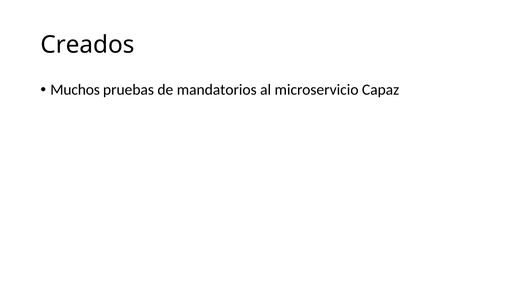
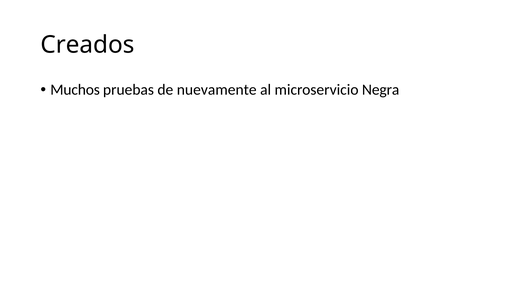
mandatorios: mandatorios -> nuevamente
Capaz: Capaz -> Negra
